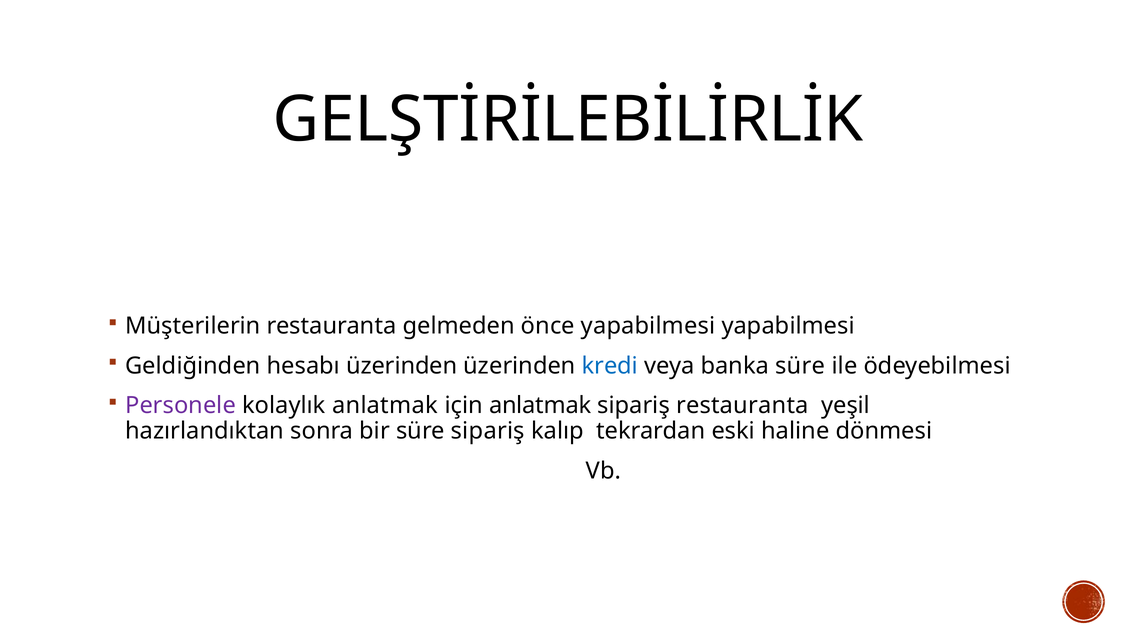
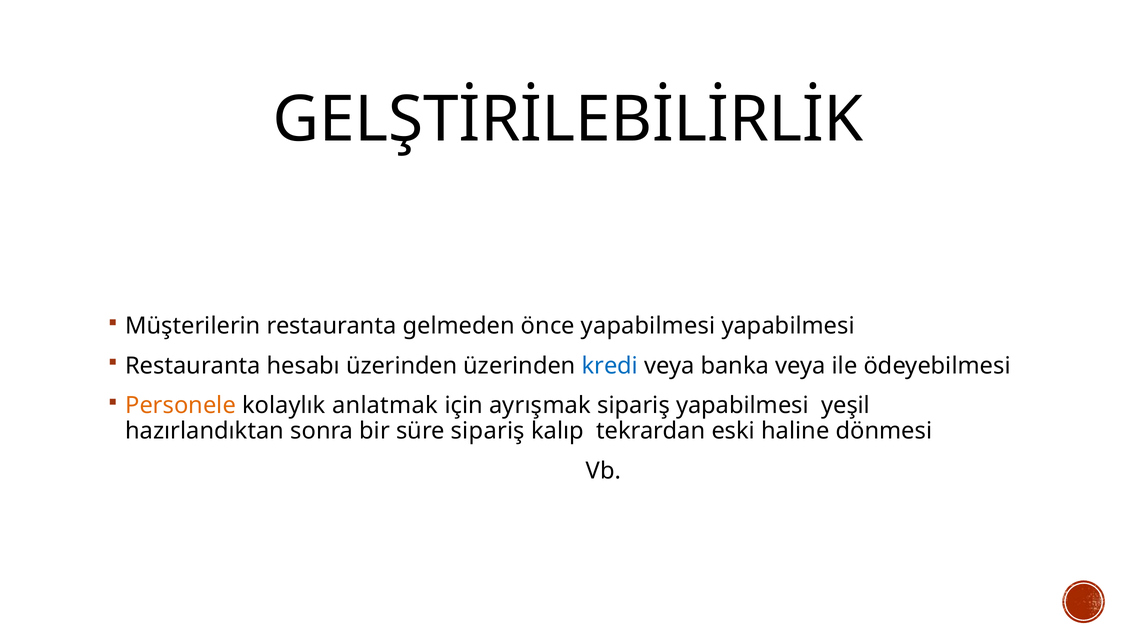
Geldiğinden at (193, 366): Geldiğinden -> Restauranta
banka süre: süre -> veya
Personele colour: purple -> orange
için anlatmak: anlatmak -> ayrışmak
sipariş restauranta: restauranta -> yapabilmesi
